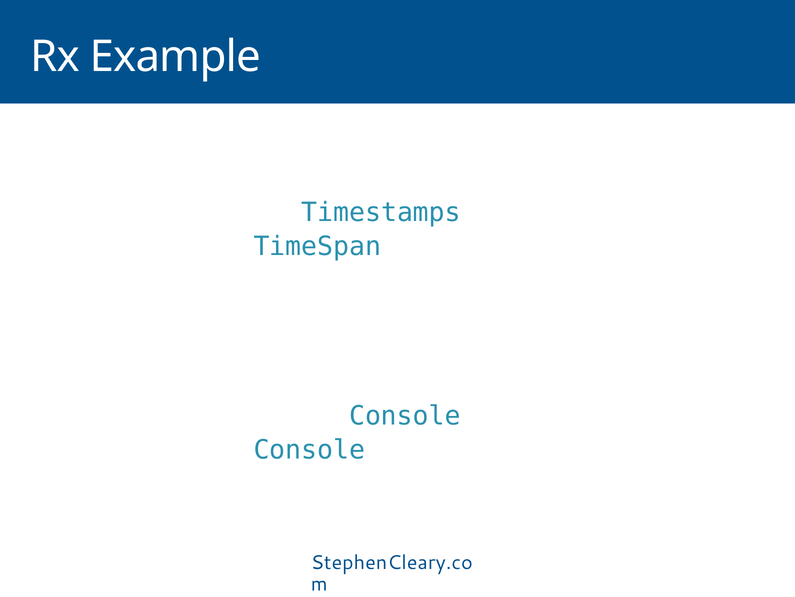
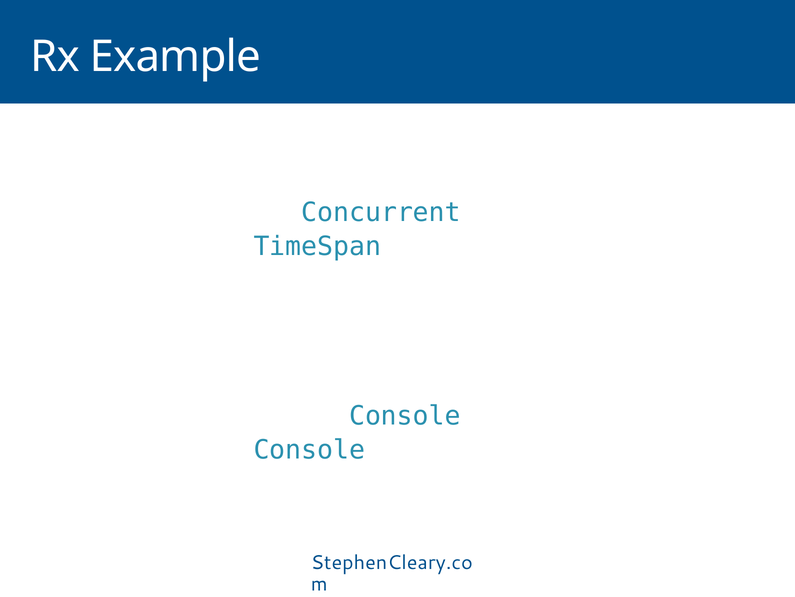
Timestamps at (381, 212): Timestamps -> Concurrent
